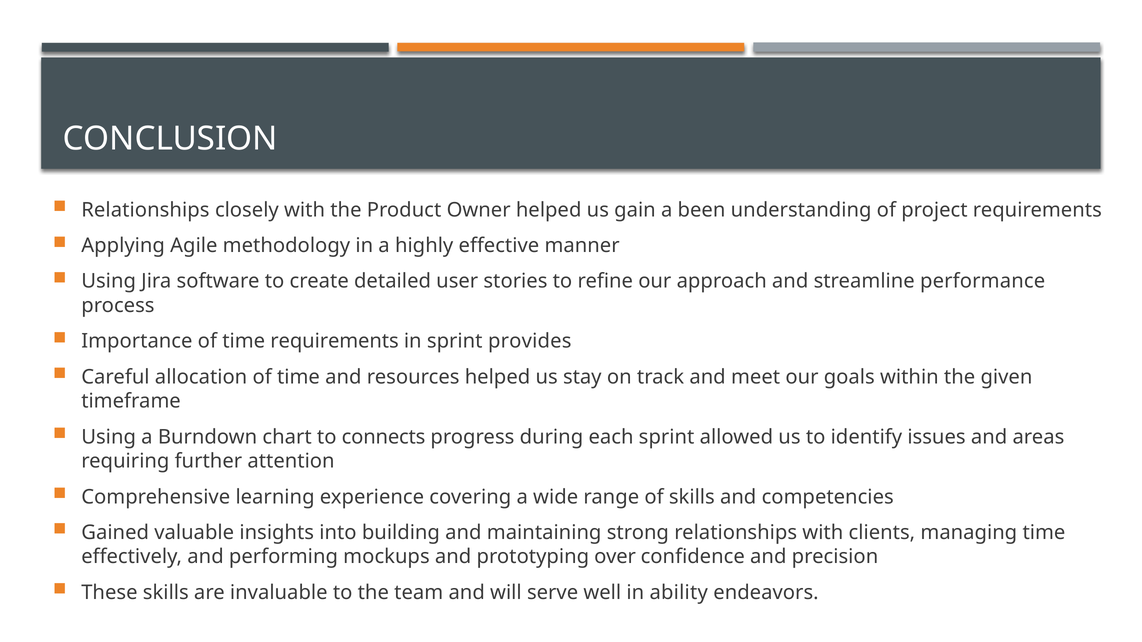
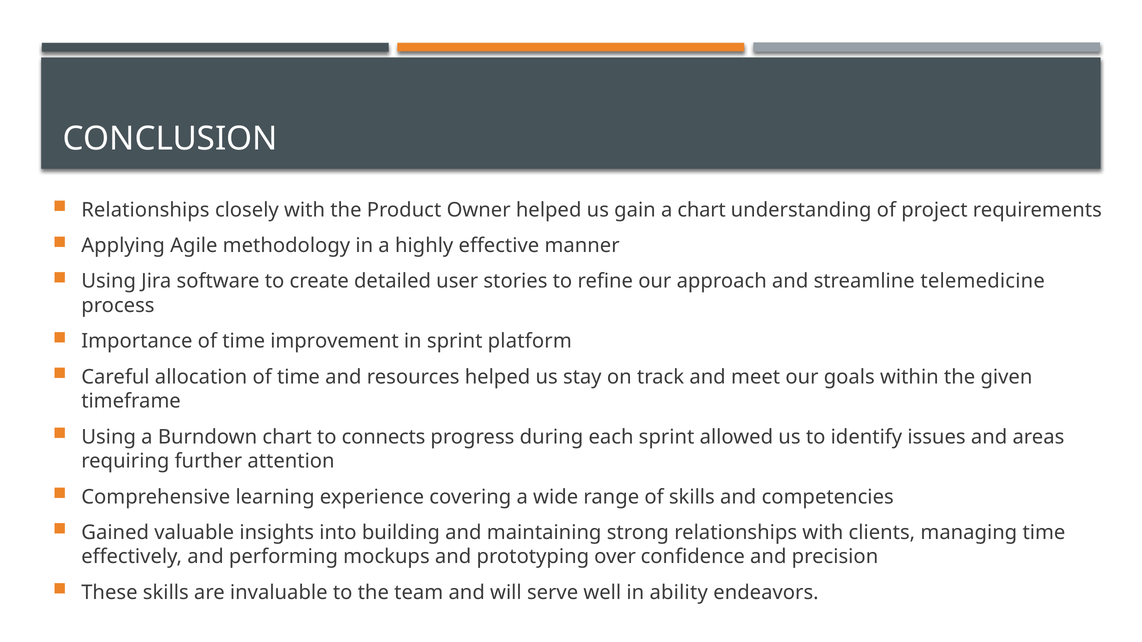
a been: been -> chart
performance: performance -> telemedicine
time requirements: requirements -> improvement
provides: provides -> platform
